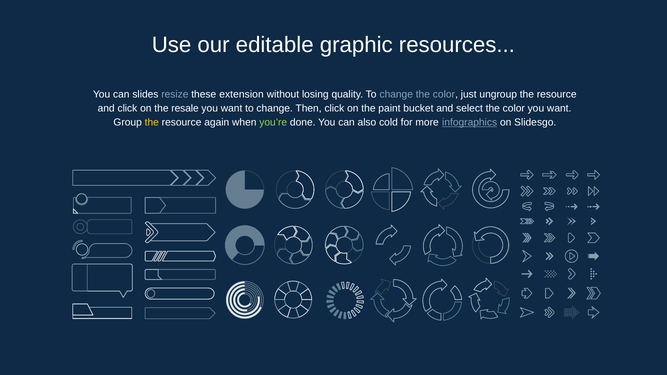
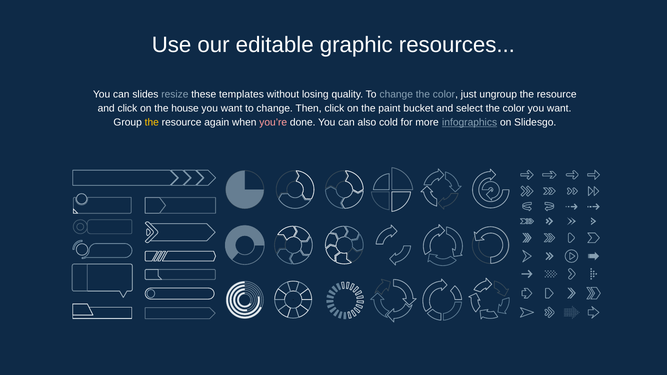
extension: extension -> templates
resale: resale -> house
you’re colour: light green -> pink
